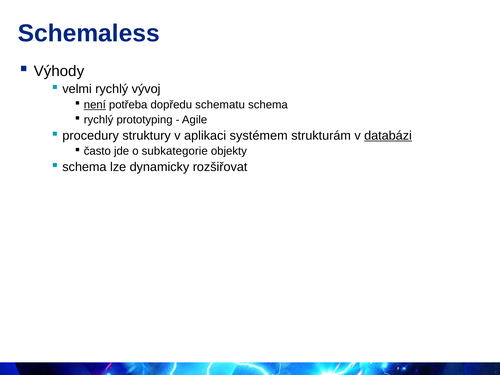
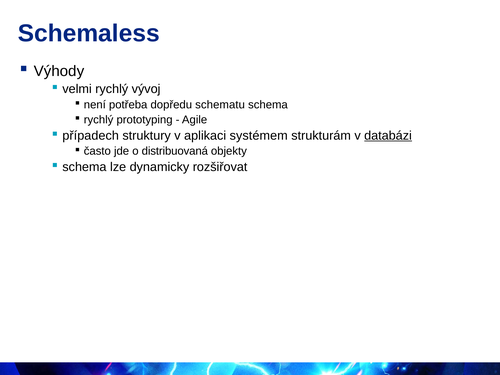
není underline: present -> none
procedury: procedury -> případech
subkategorie: subkategorie -> distribuovaná
